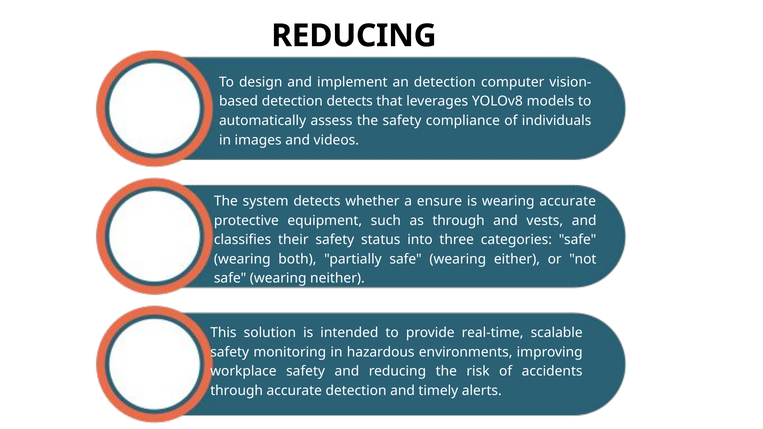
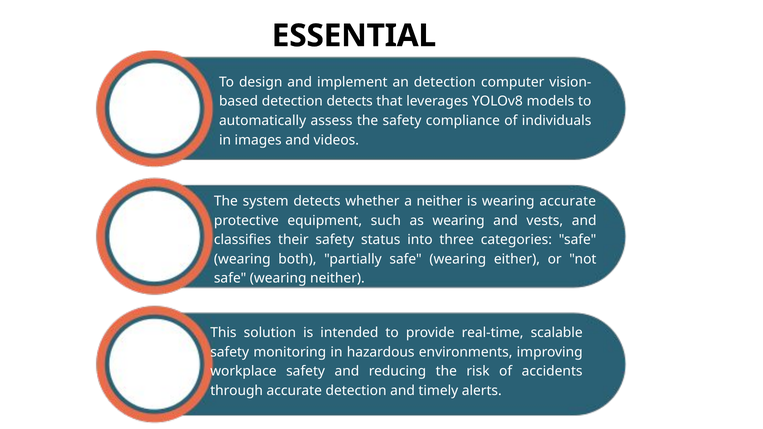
REDUCING at (354, 36): REDUCING -> ESSENTIAL
a ensure: ensure -> neither
as through: through -> wearing
